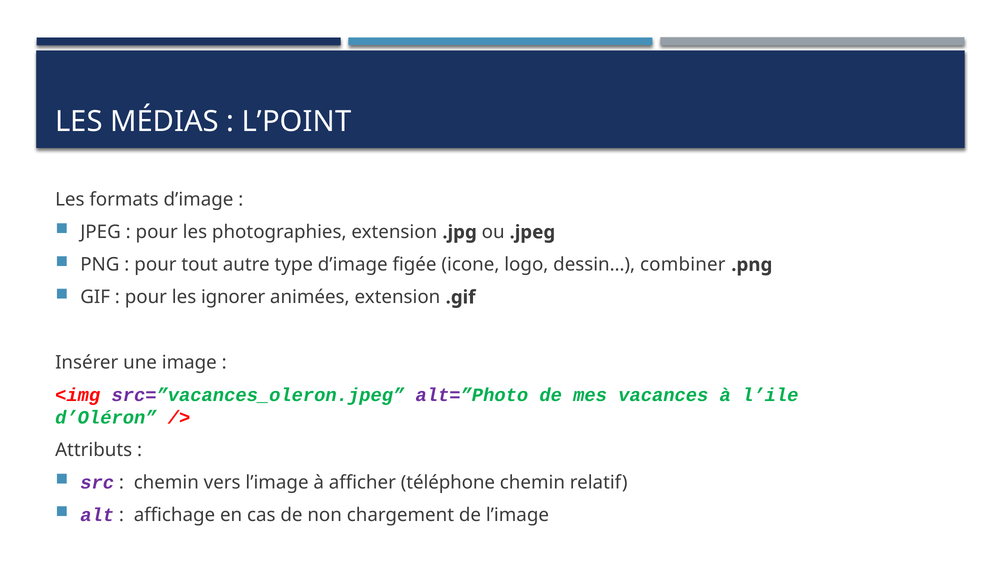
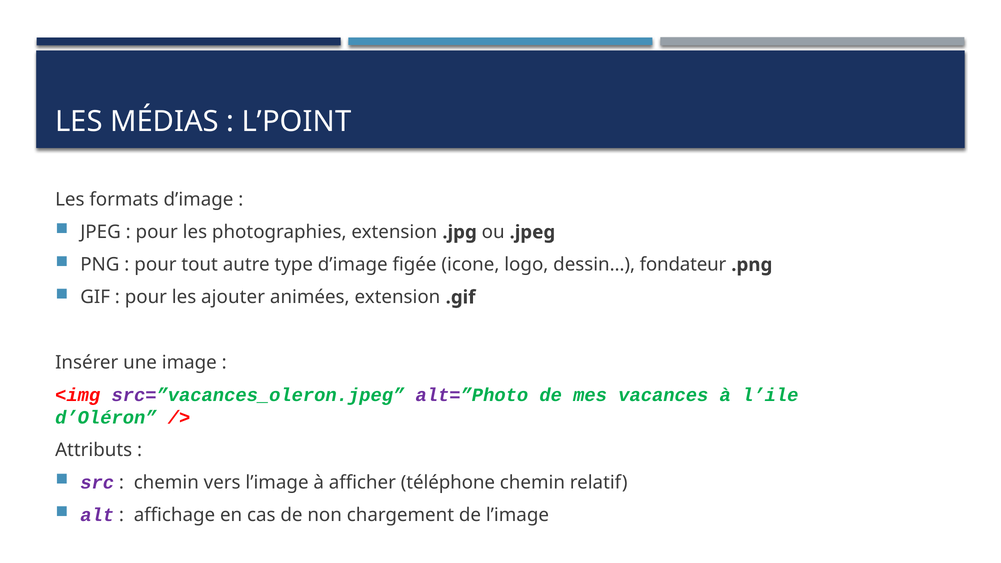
combiner: combiner -> fondateur
ignorer: ignorer -> ajouter
